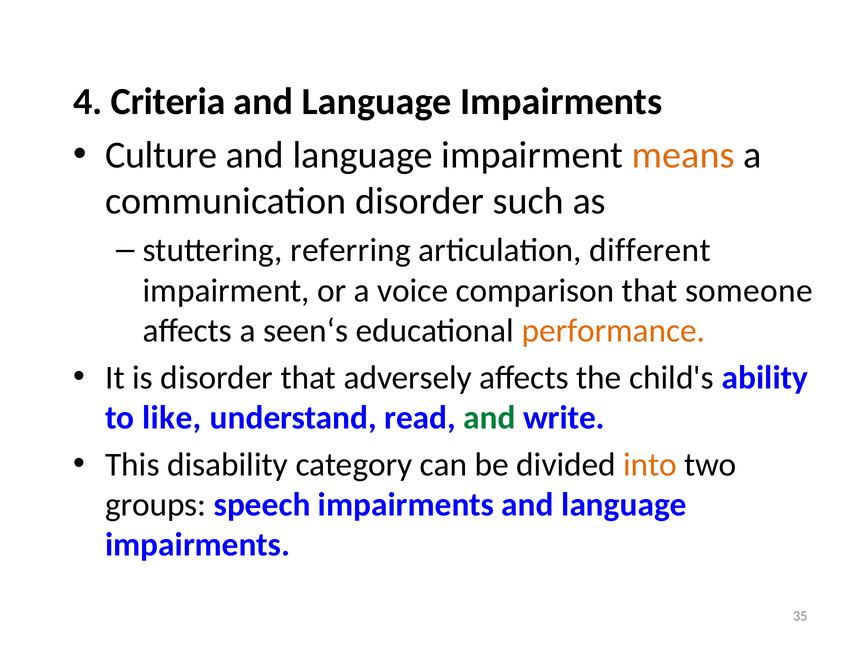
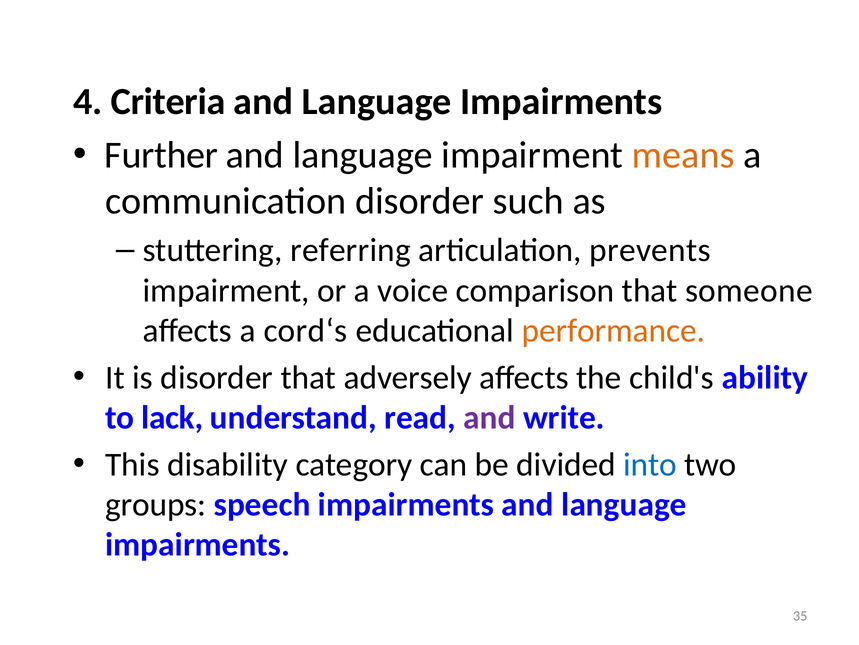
Culture: Culture -> Further
different: different -> prevents
seen‘s: seen‘s -> cord‘s
like: like -> lack
and at (489, 417) colour: green -> purple
into colour: orange -> blue
